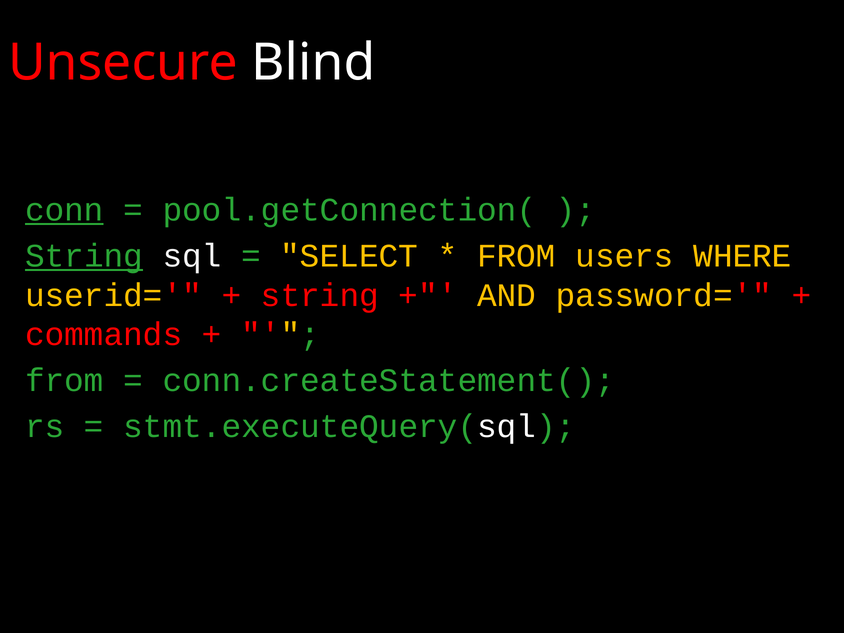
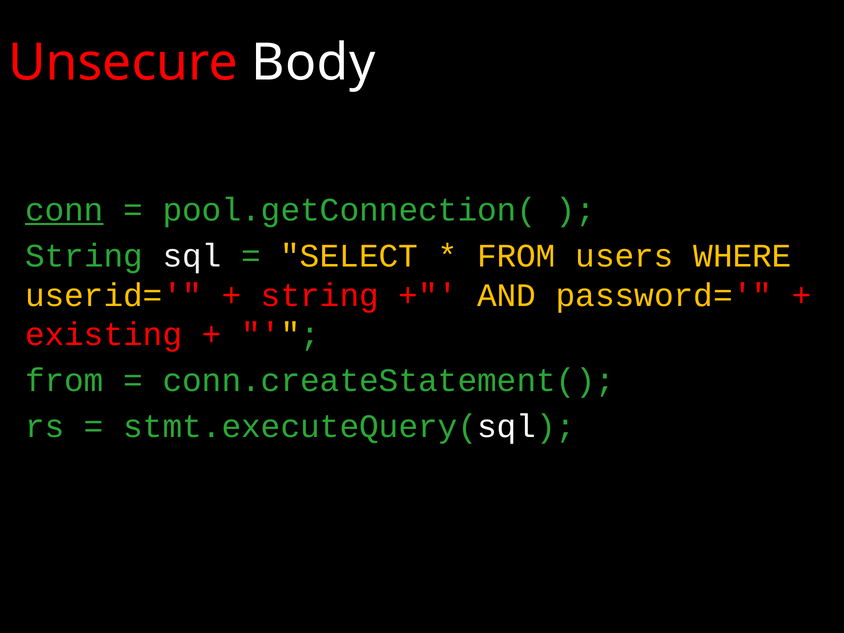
Blind: Blind -> Body
String at (84, 256) underline: present -> none
commands: commands -> existing
